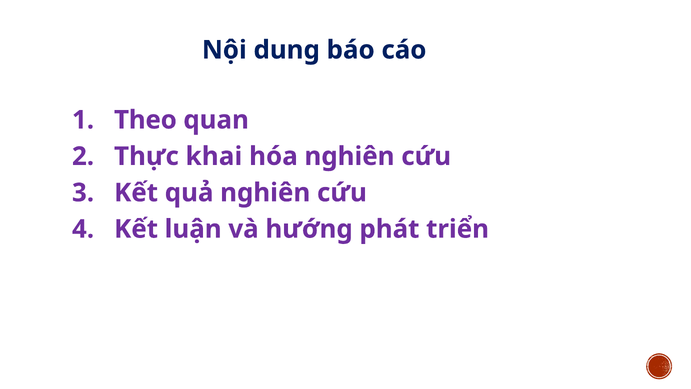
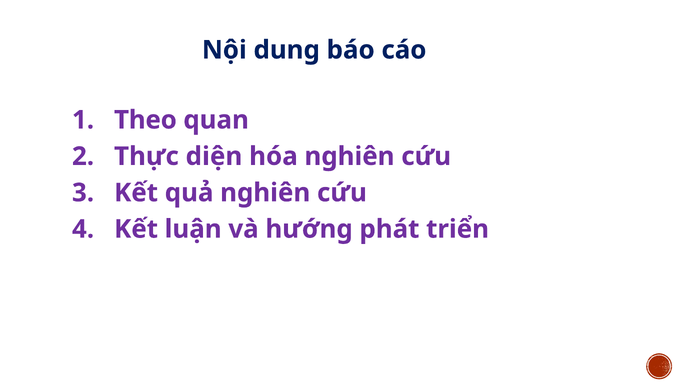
khai: khai -> diện
